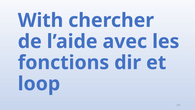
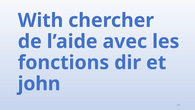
loop: loop -> john
